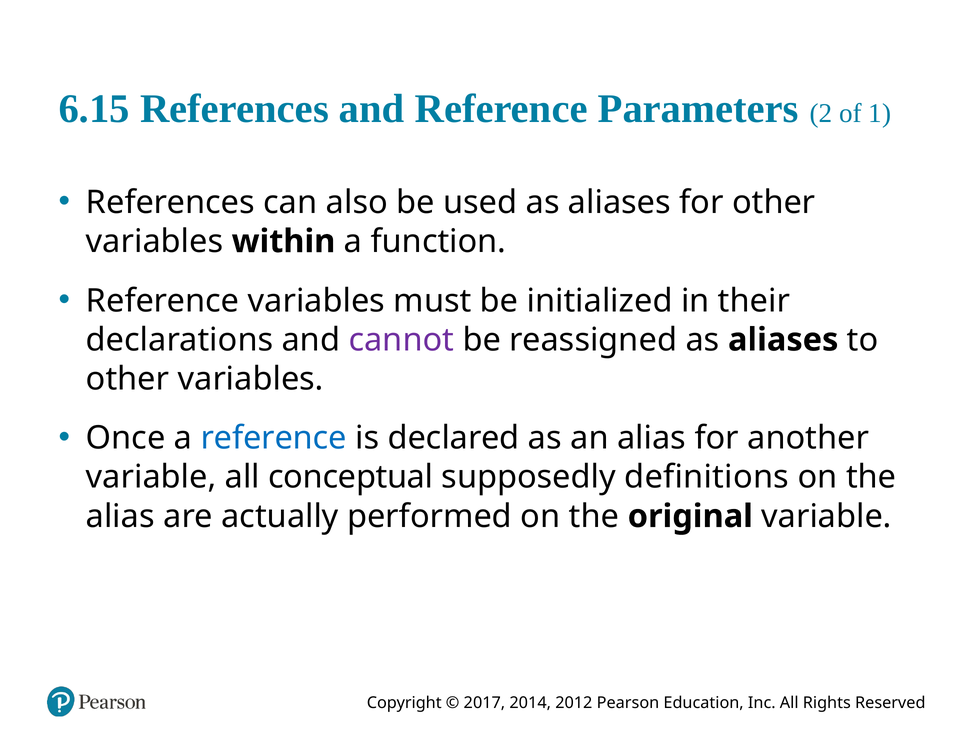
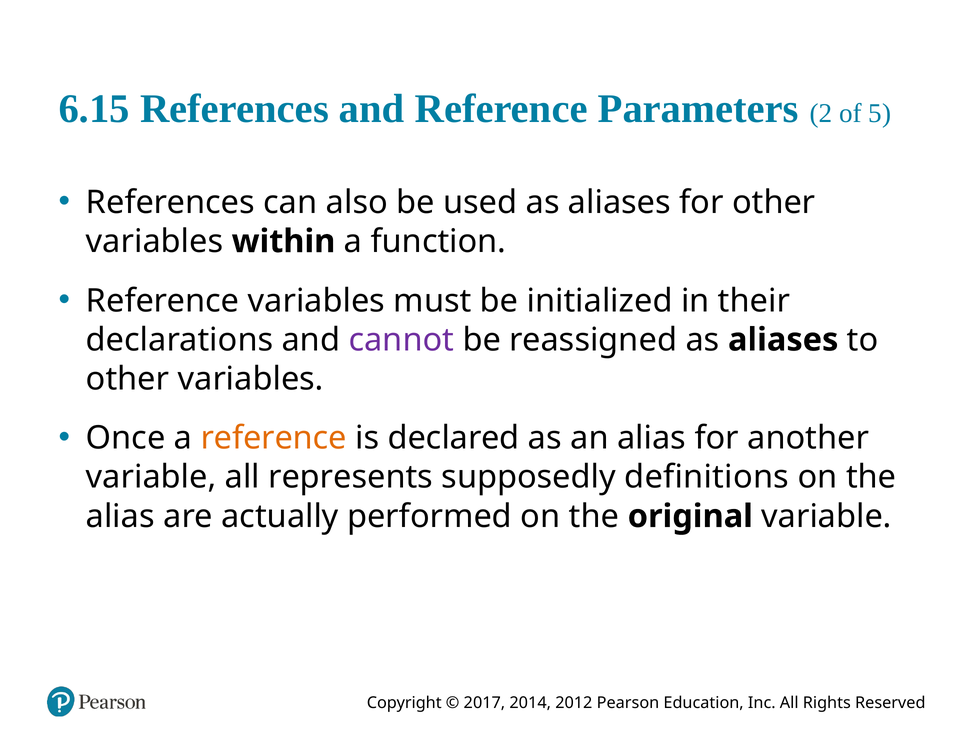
1: 1 -> 5
reference at (274, 439) colour: blue -> orange
conceptual: conceptual -> represents
